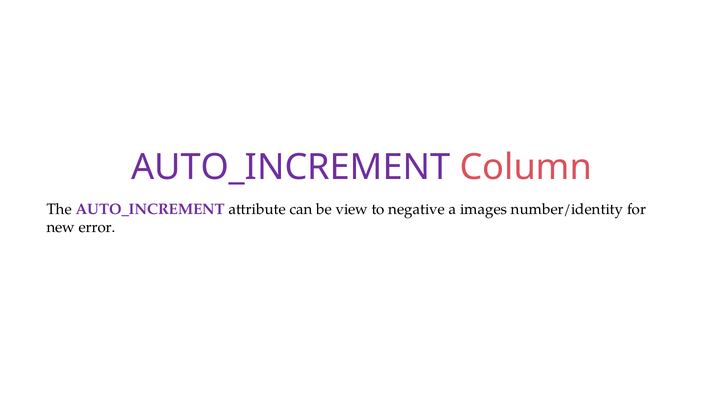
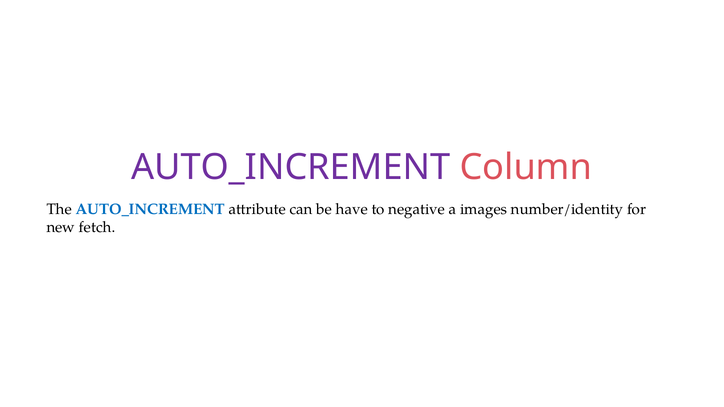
AUTO_INCREMENT at (150, 209) colour: purple -> blue
view: view -> have
error: error -> fetch
